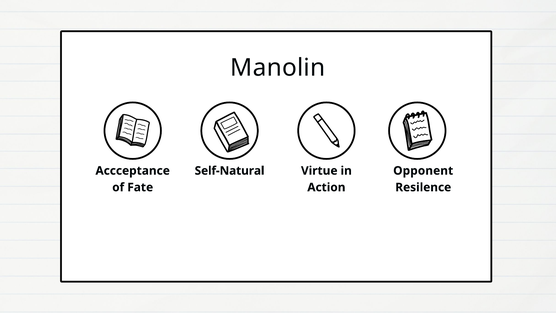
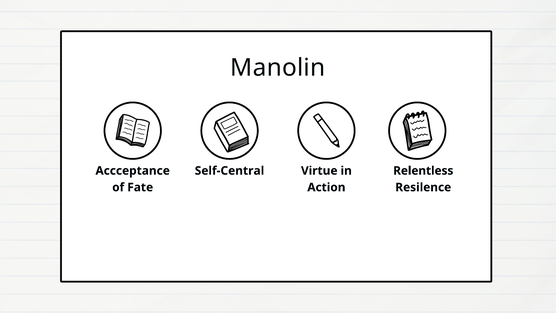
Self-Natural: Self-Natural -> Self-Central
Opponent: Opponent -> Relentless
